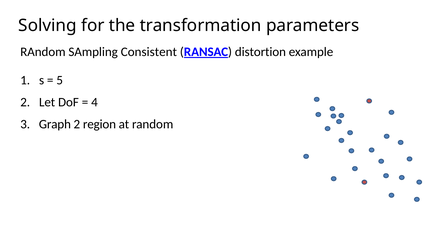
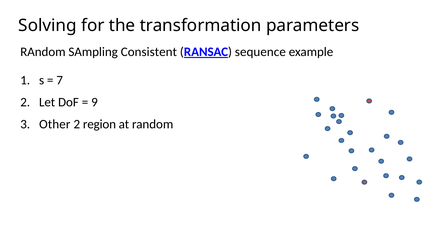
distortion: distortion -> sequence
5: 5 -> 7
4: 4 -> 9
Graph: Graph -> Other
